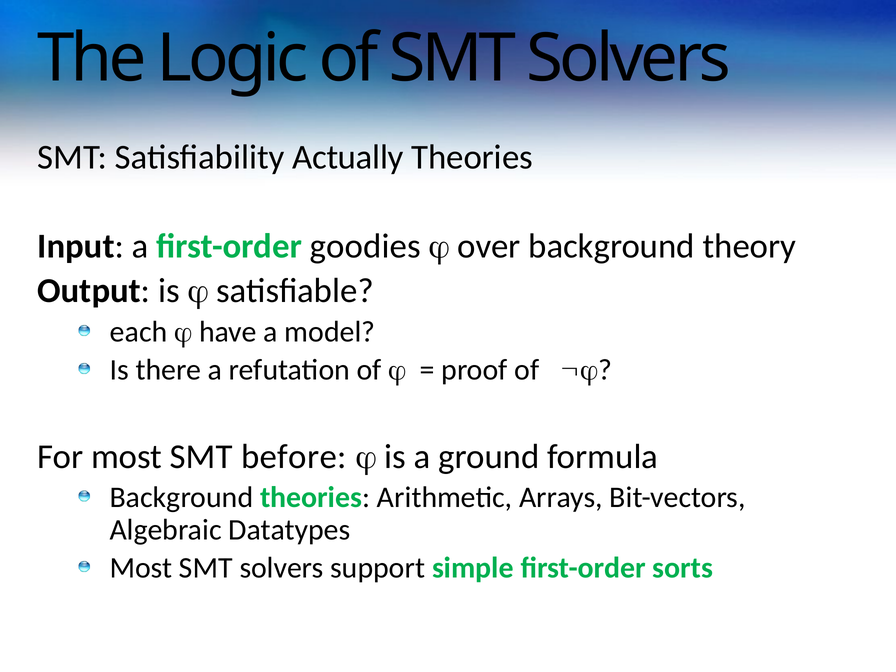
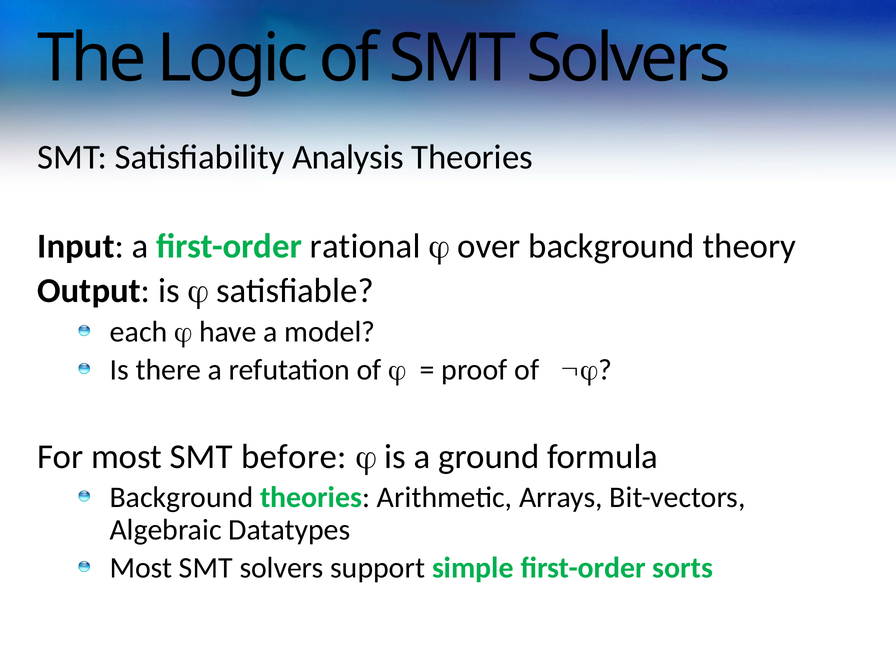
Actually: Actually -> Analysis
goodies: goodies -> rational
